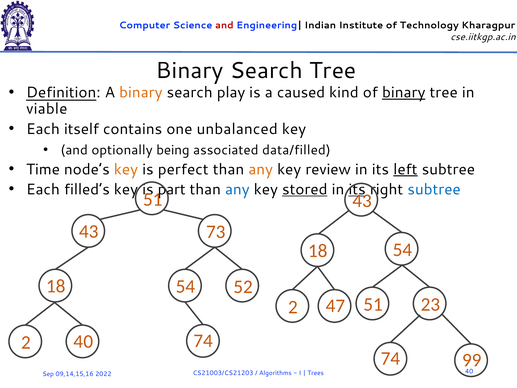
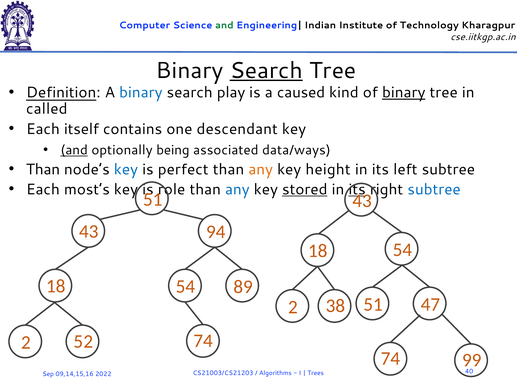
and at (224, 25) colour: red -> green
Search at (266, 70) underline: none -> present
binary at (141, 92) colour: orange -> blue
viable: viable -> called
unbalanced: unbalanced -> descendant
and at (74, 150) underline: none -> present
data/filled: data/filled -> data/ways
Time at (43, 169): Time -> Than
key at (126, 169) colour: orange -> blue
review: review -> height
left underline: present -> none
filled’s: filled’s -> most’s
part: part -> role
73: 73 -> 94
52: 52 -> 89
23: 23 -> 47
47: 47 -> 38
2 40: 40 -> 52
